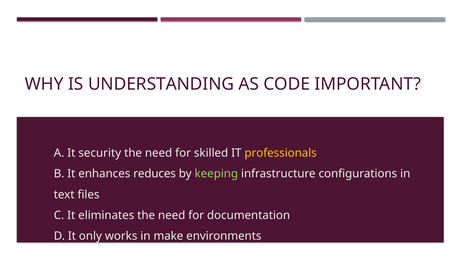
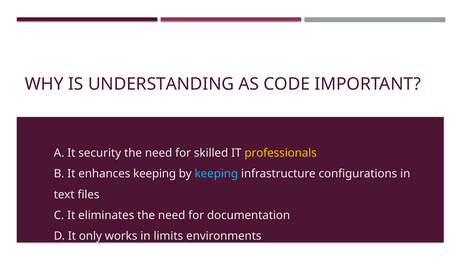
enhances reduces: reduces -> keeping
keeping at (216, 174) colour: light green -> light blue
make: make -> limits
